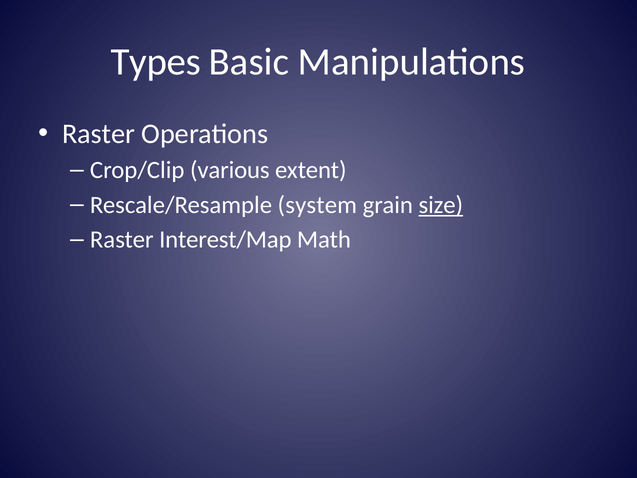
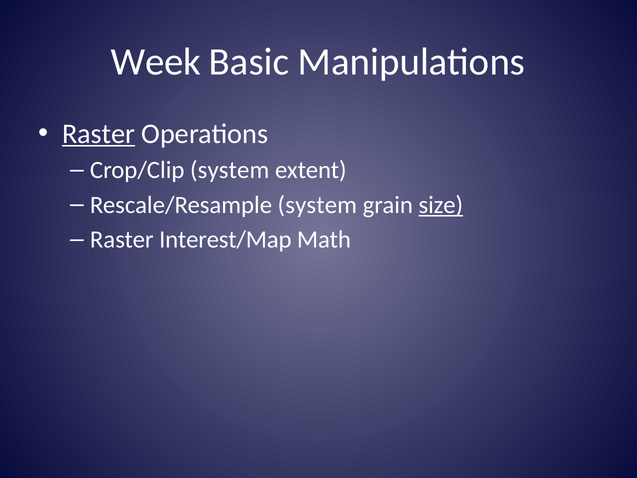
Types: Types -> Week
Raster at (99, 134) underline: none -> present
Crop/Clip various: various -> system
